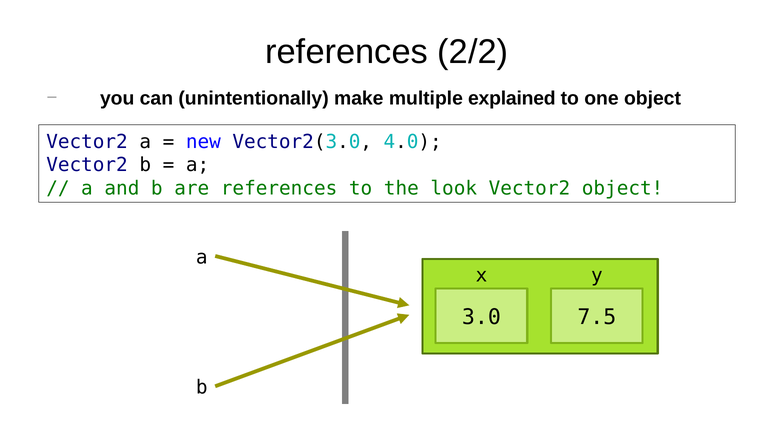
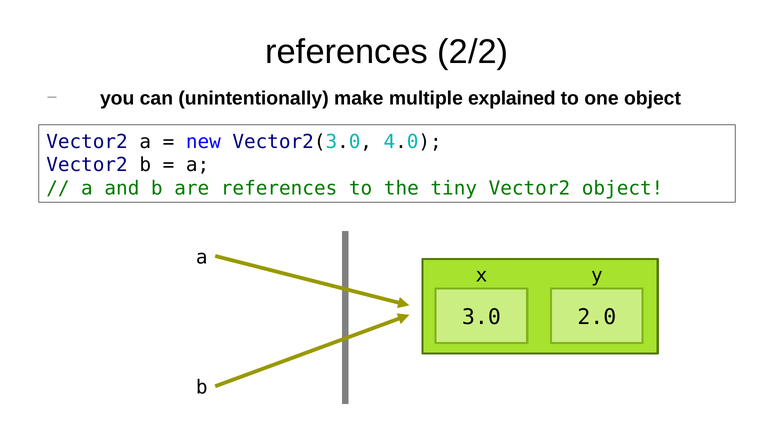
look: look -> tiny
7.5: 7.5 -> 2.0
